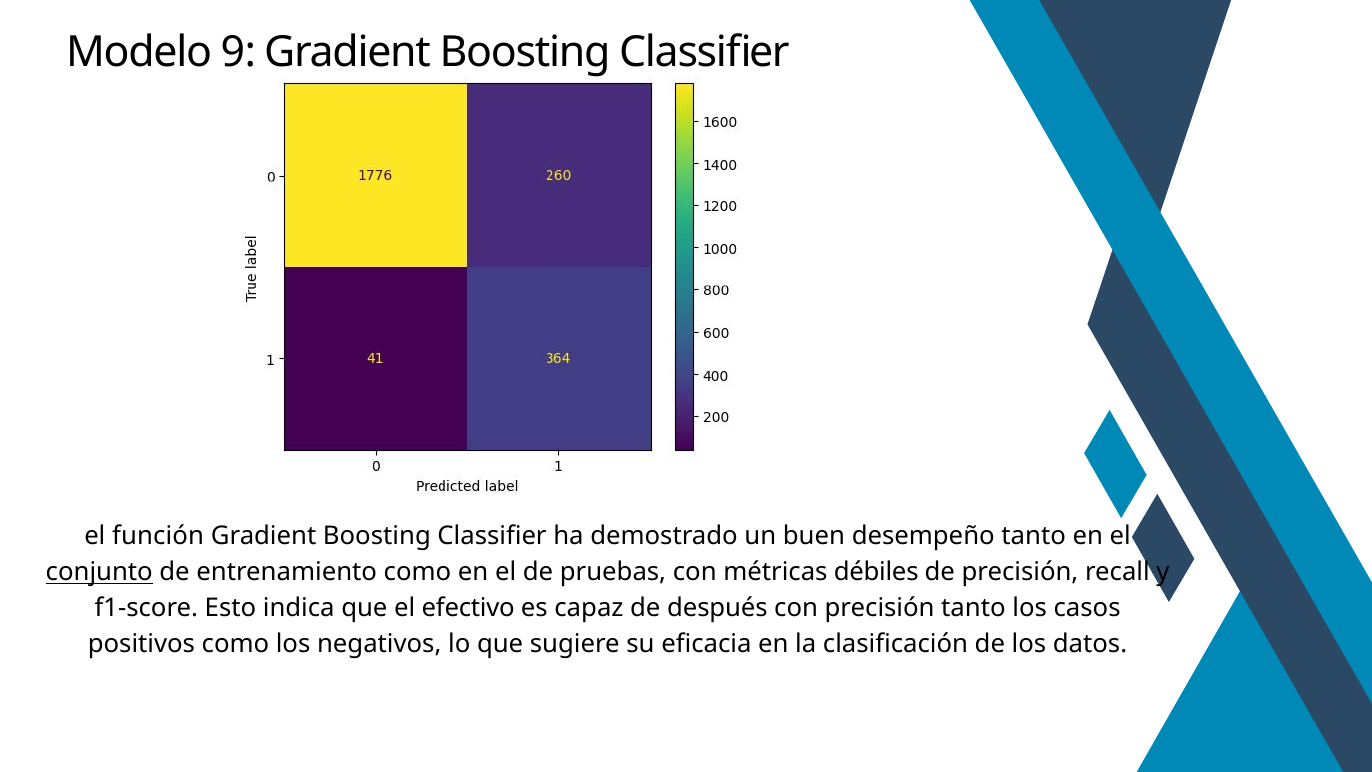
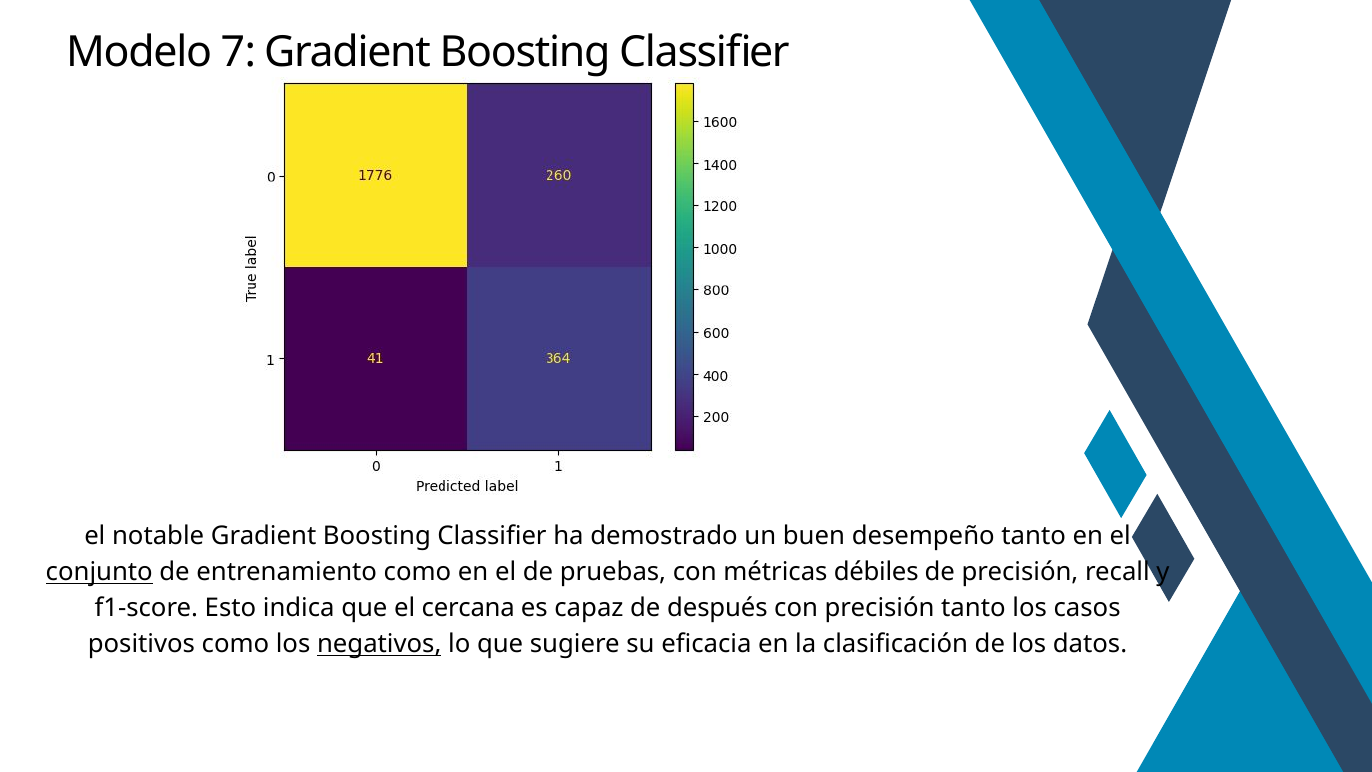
9: 9 -> 7
función: función -> notable
efectivo: efectivo -> cercana
negativos underline: none -> present
